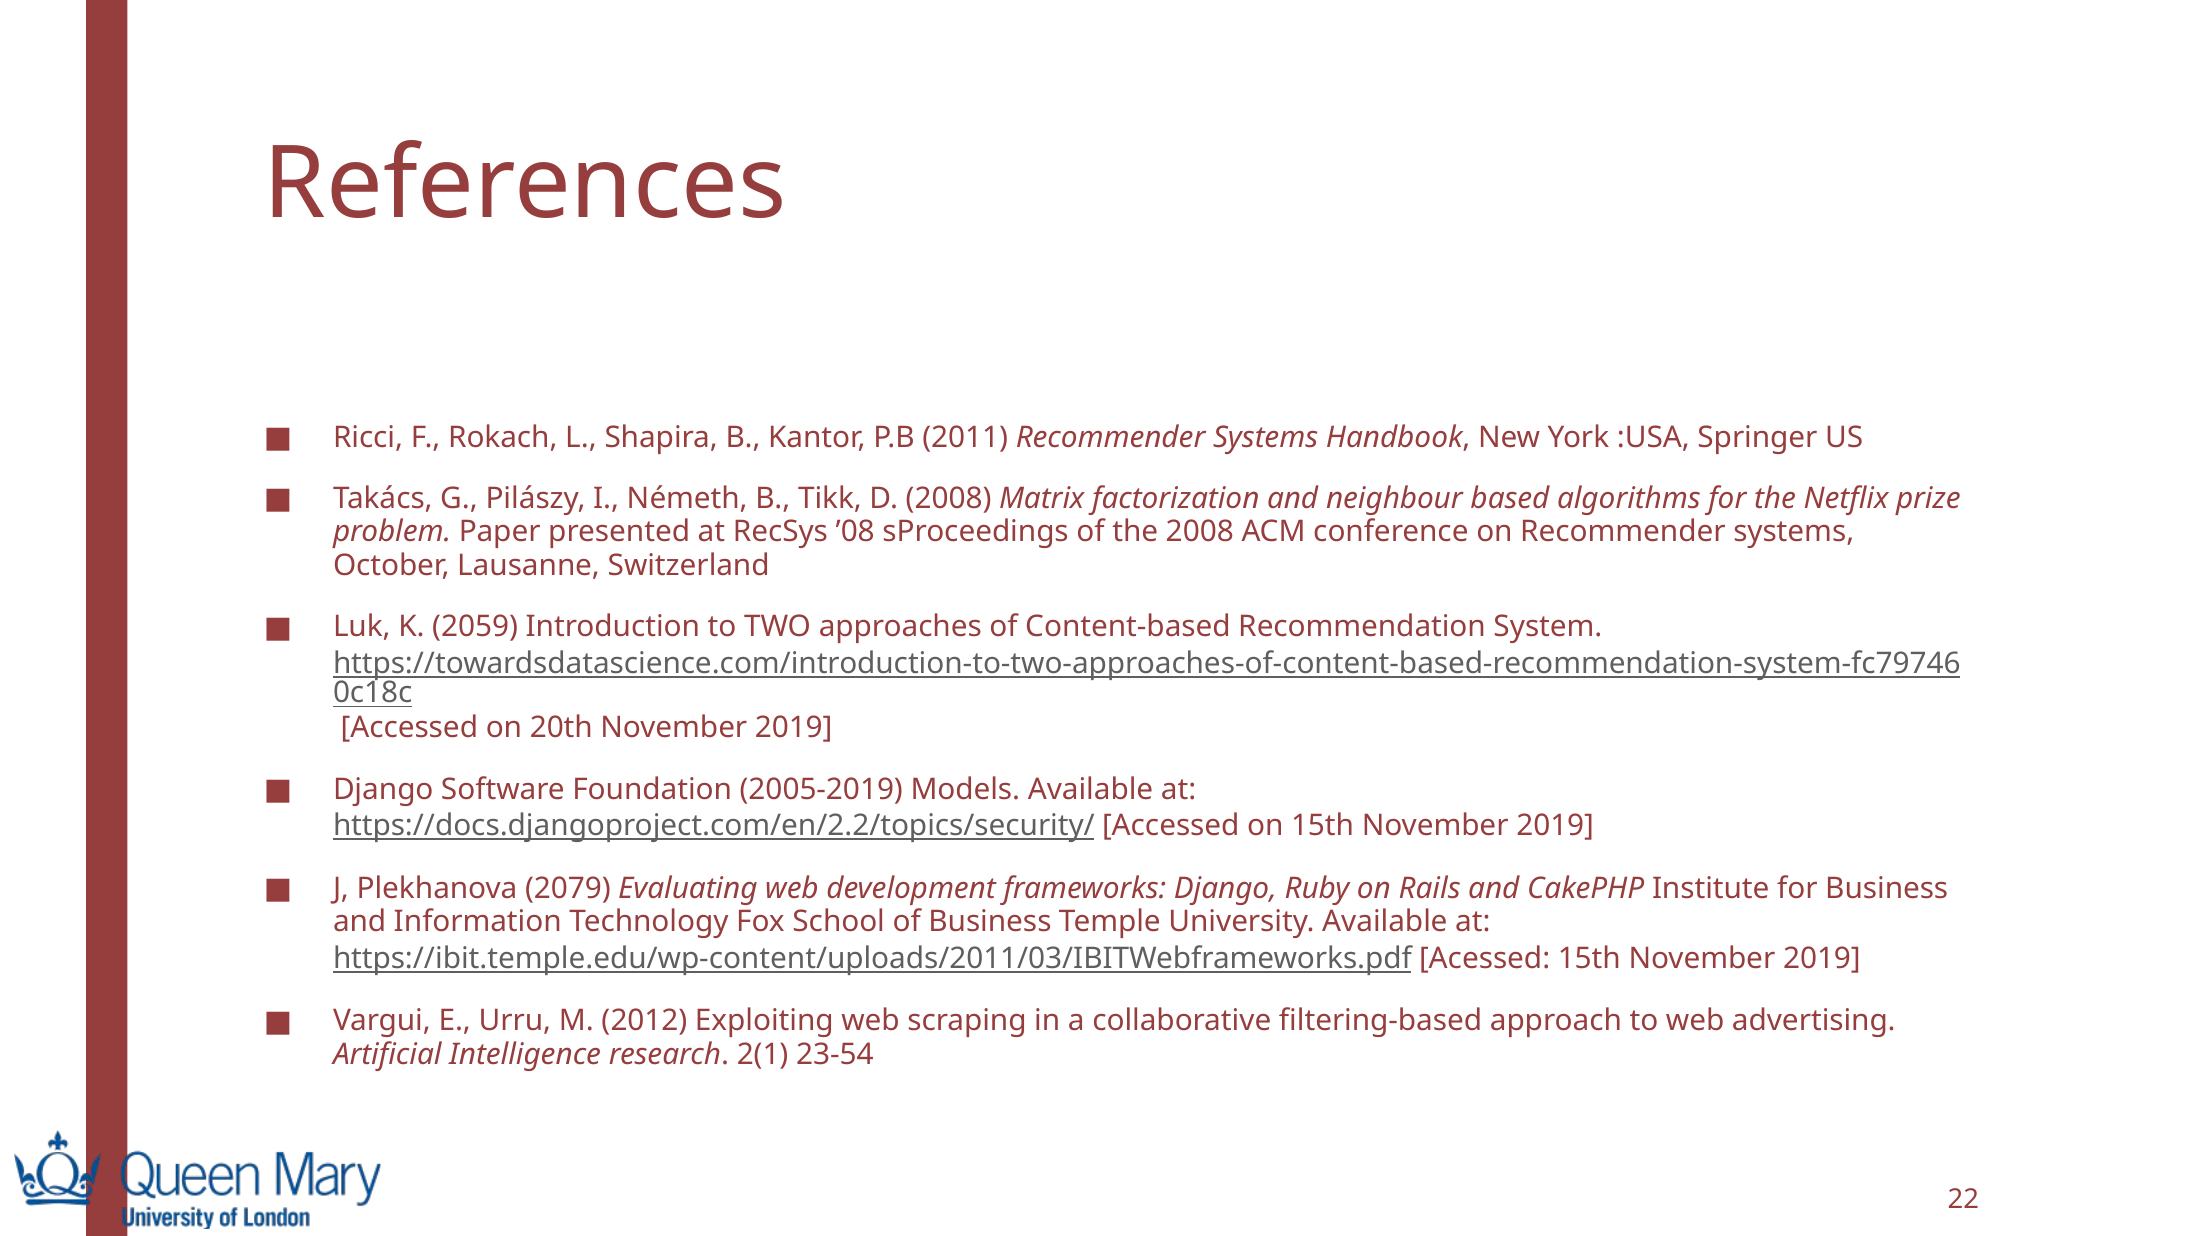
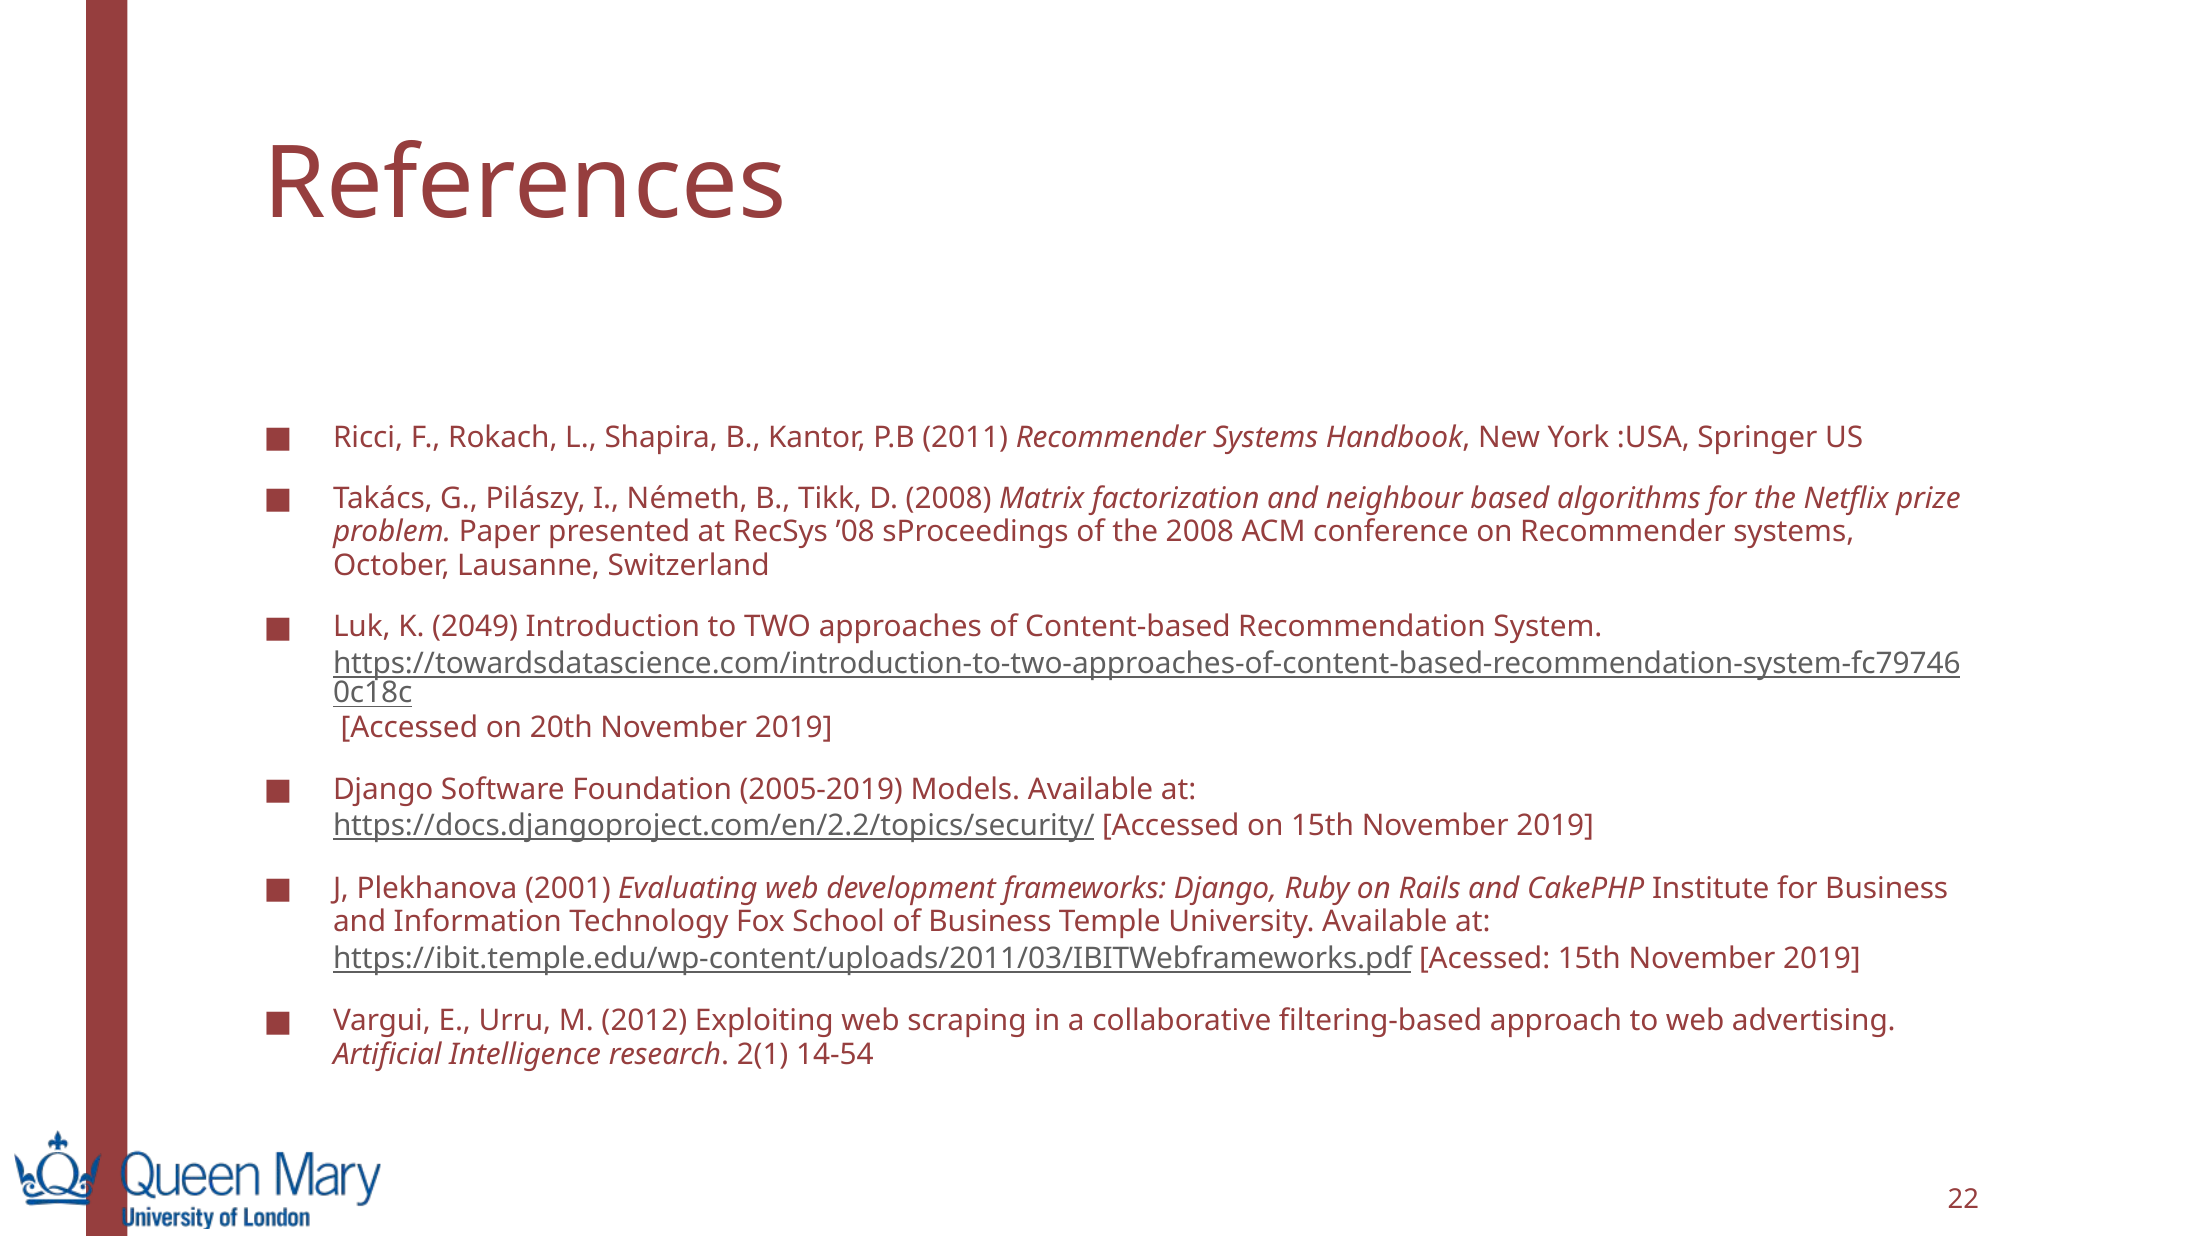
2059: 2059 -> 2049
2079: 2079 -> 2001
23-54: 23-54 -> 14-54
